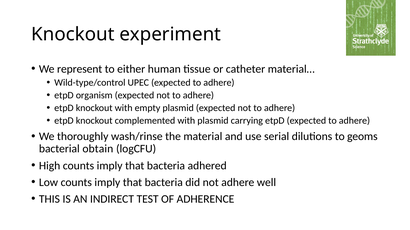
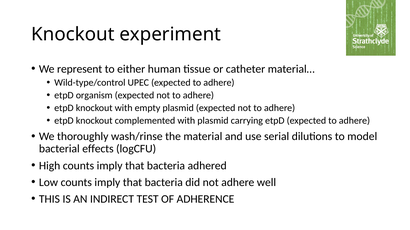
geoms: geoms -> model
obtain: obtain -> effects
